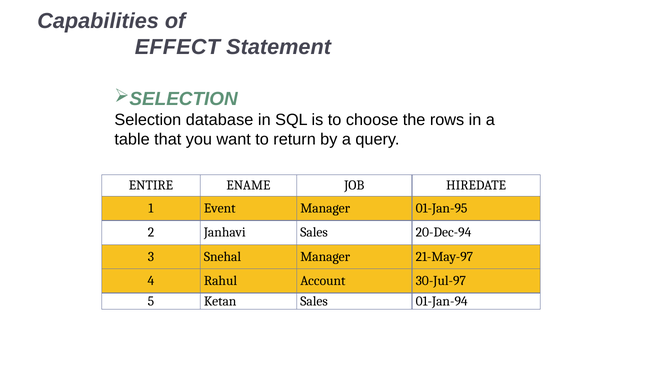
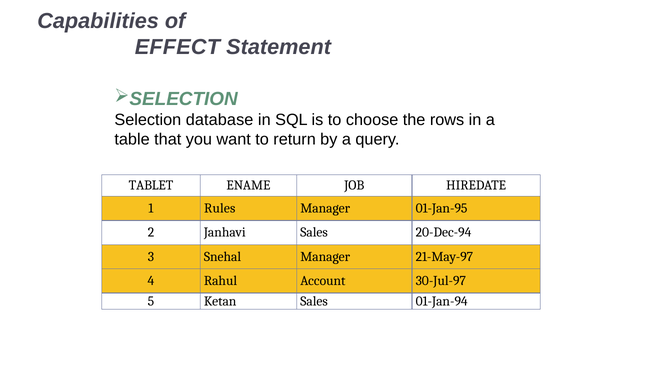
ENTIRE: ENTIRE -> TABLET
Event: Event -> Rules
